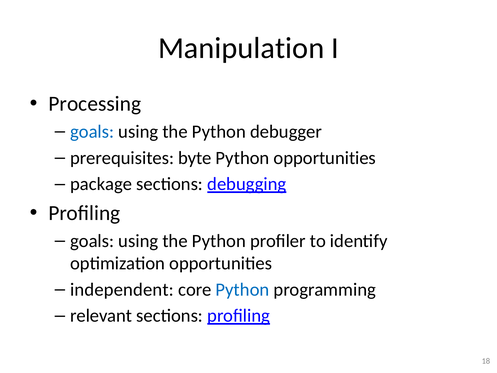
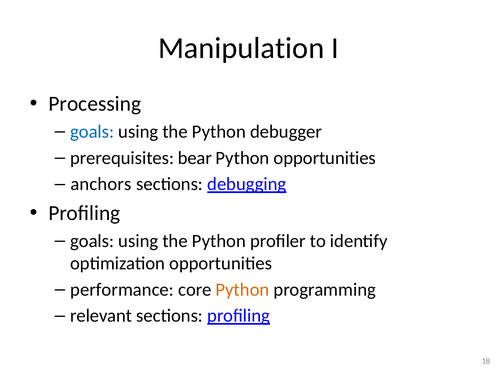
byte: byte -> bear
package: package -> anchors
independent: independent -> performance
Python at (242, 289) colour: blue -> orange
